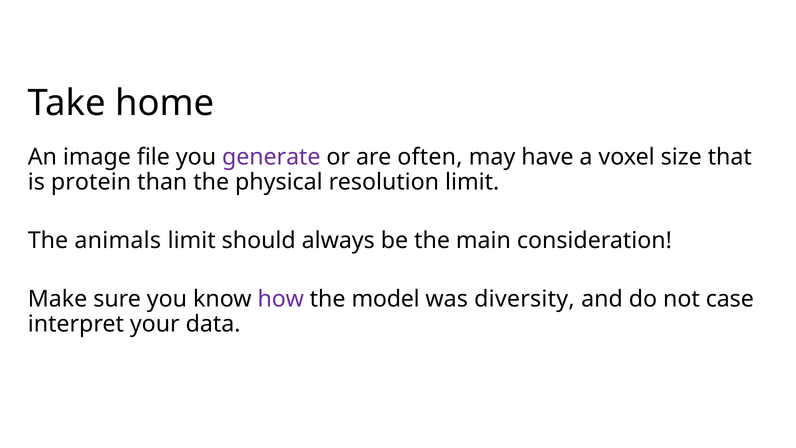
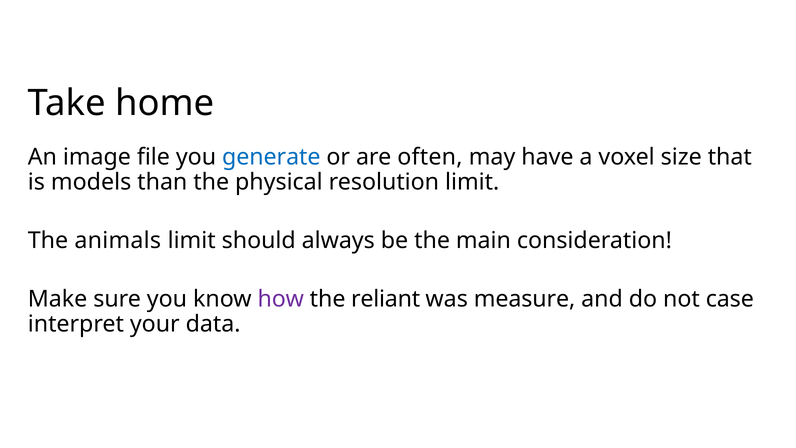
generate colour: purple -> blue
protein: protein -> models
model: model -> reliant
diversity: diversity -> measure
